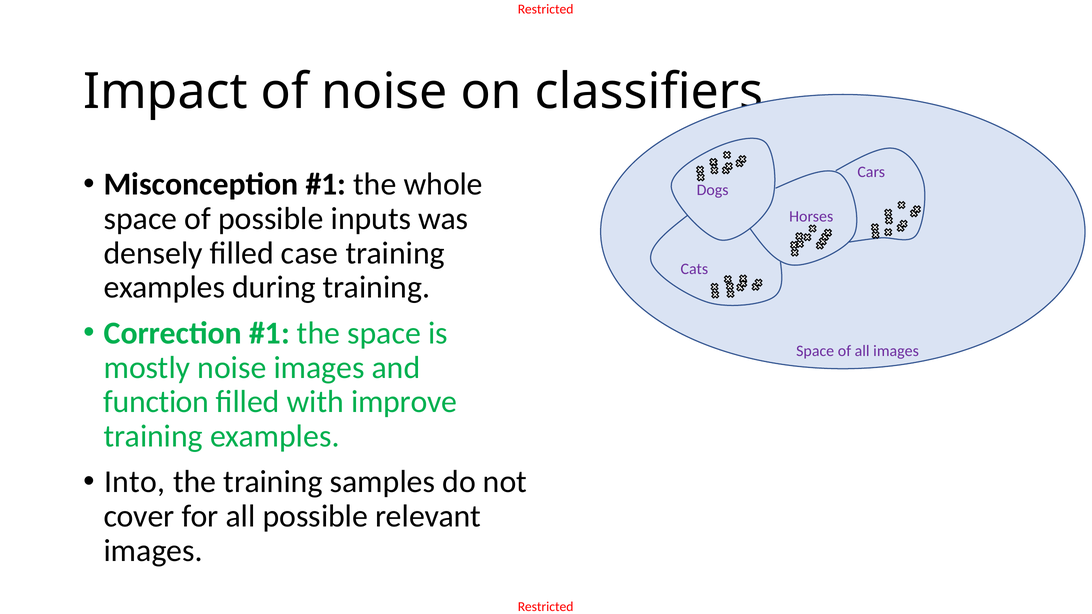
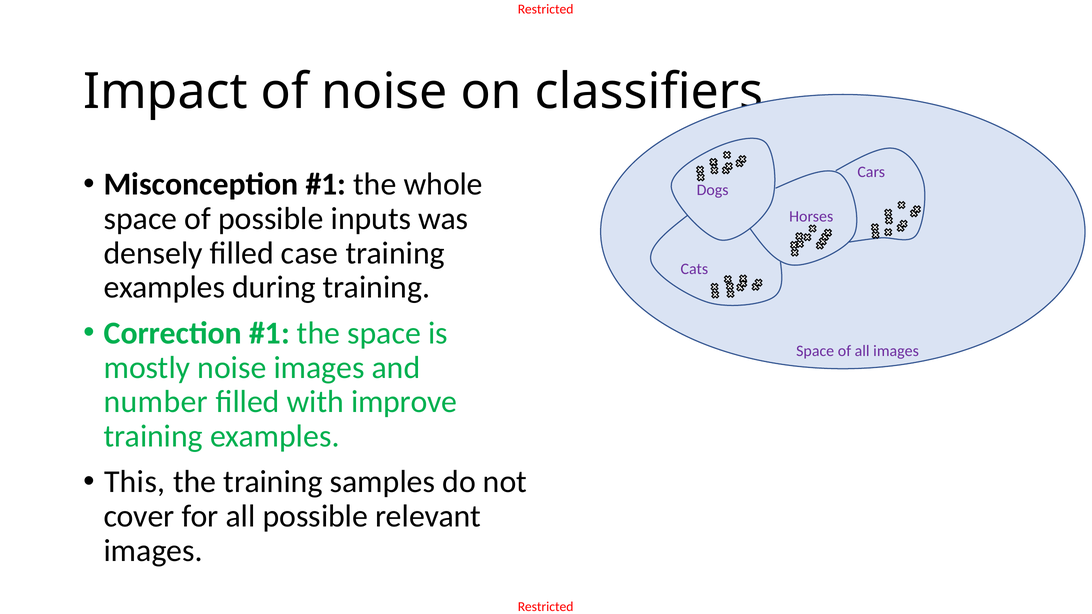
function: function -> number
Into: Into -> This
